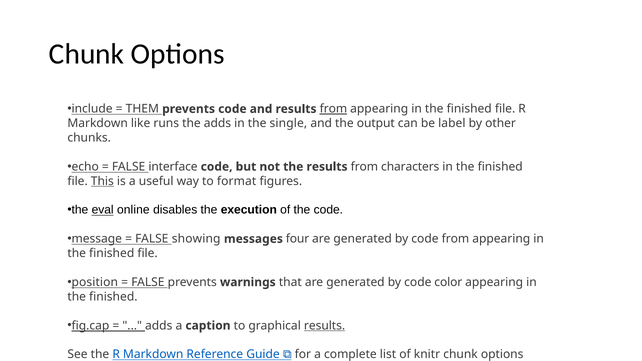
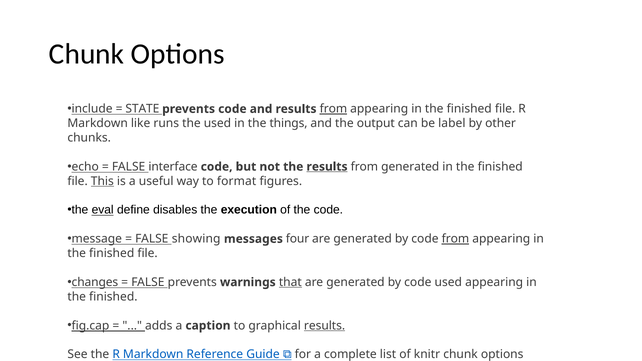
THEM: THEM -> STATE
the adds: adds -> used
single: single -> things
results at (327, 167) underline: none -> present
from characters: characters -> generated
online: online -> define
from at (455, 239) underline: none -> present
position: position -> changes
that underline: none -> present
code color: color -> used
